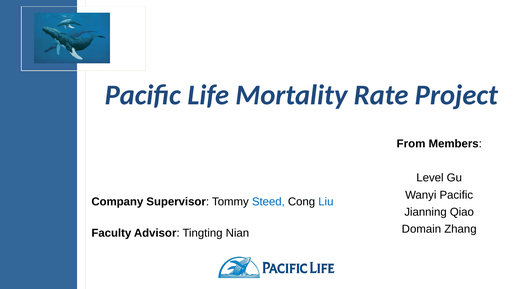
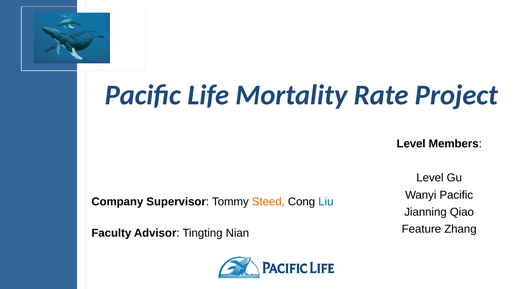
From at (411, 144): From -> Level
Steed colour: blue -> orange
Domain: Domain -> Feature
